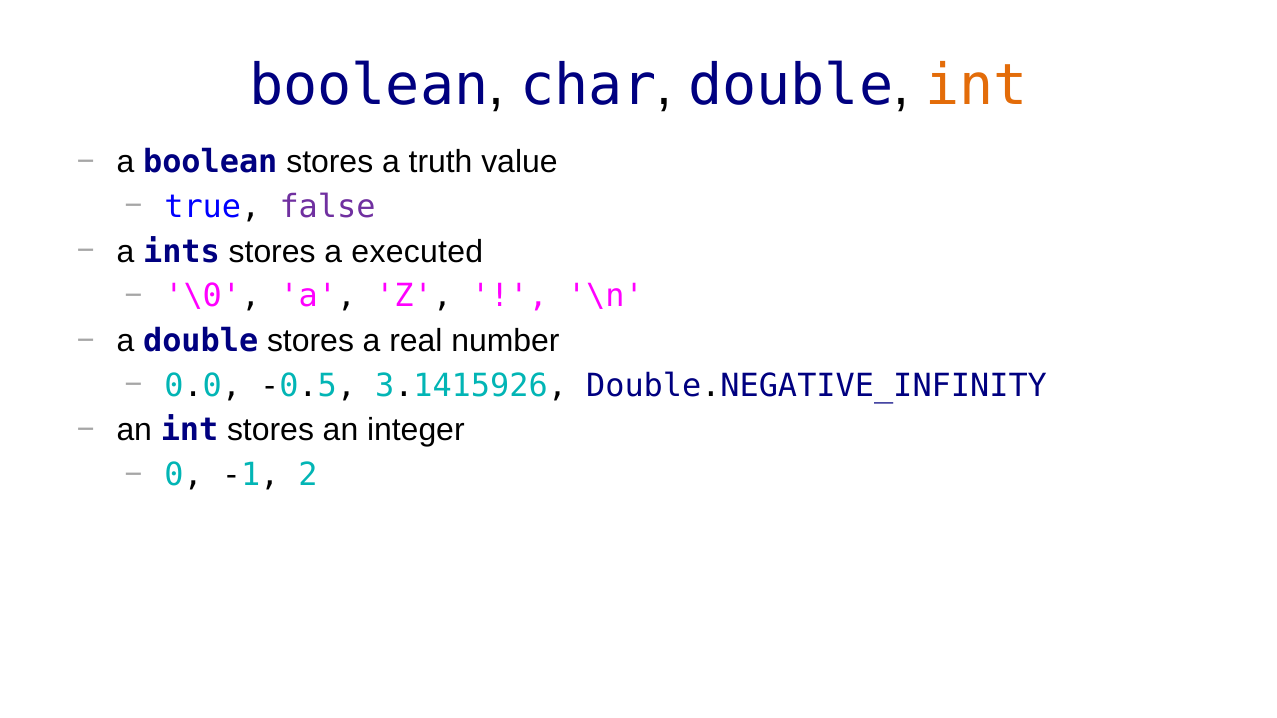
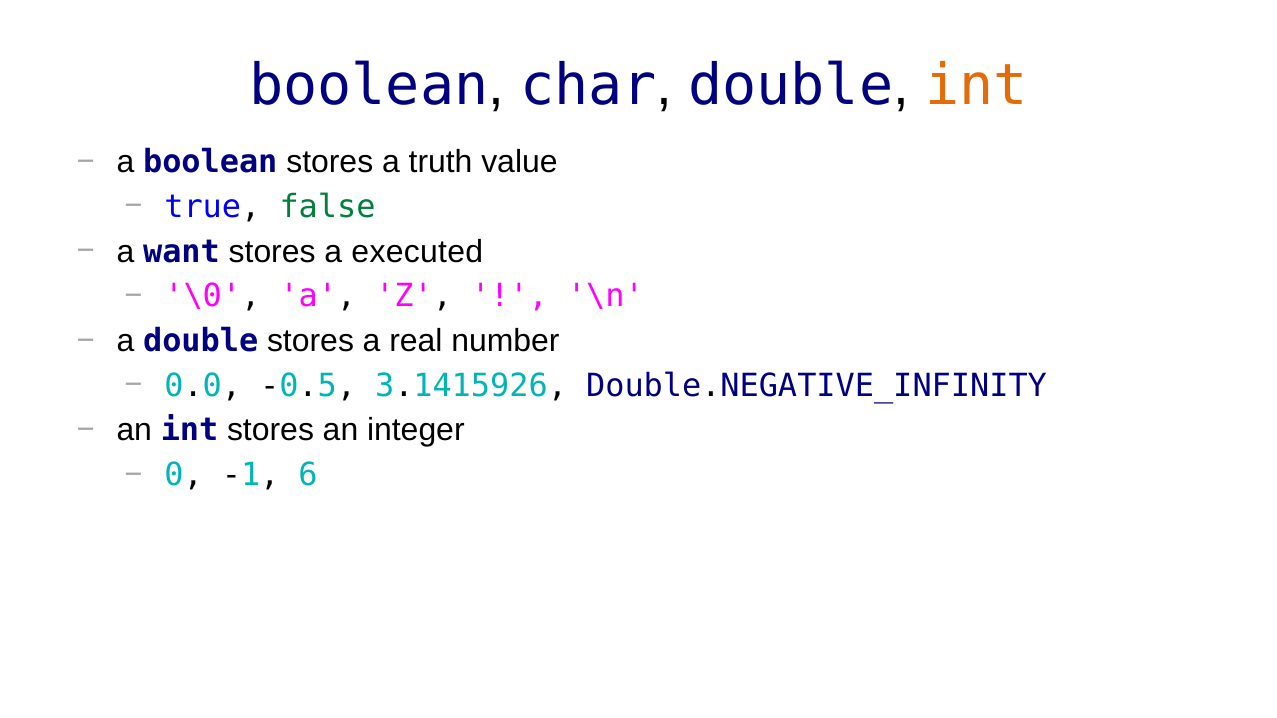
false colour: purple -> green
ints: ints -> want
2: 2 -> 6
